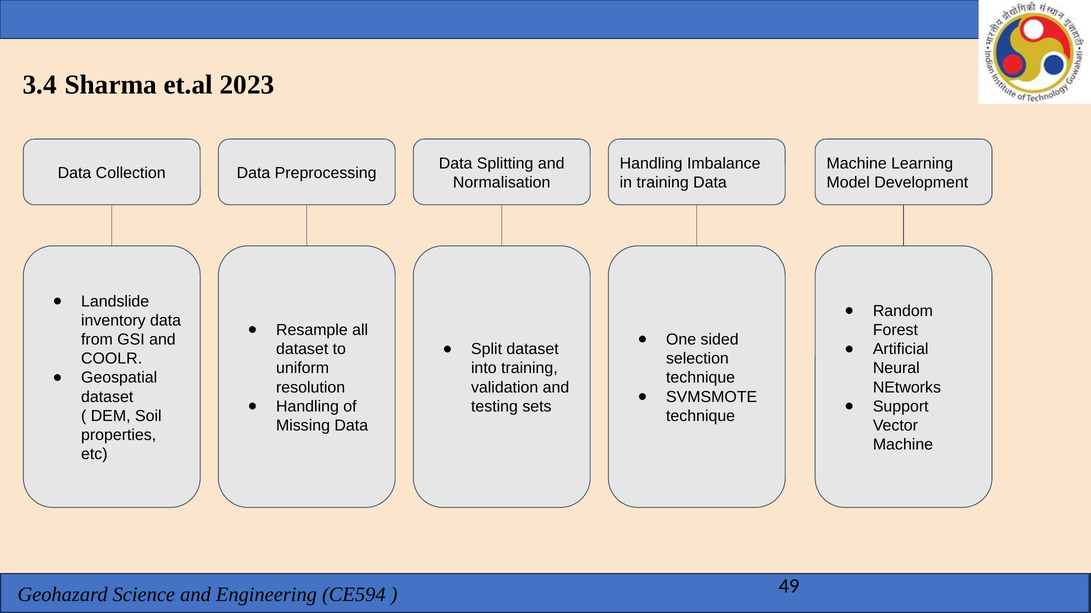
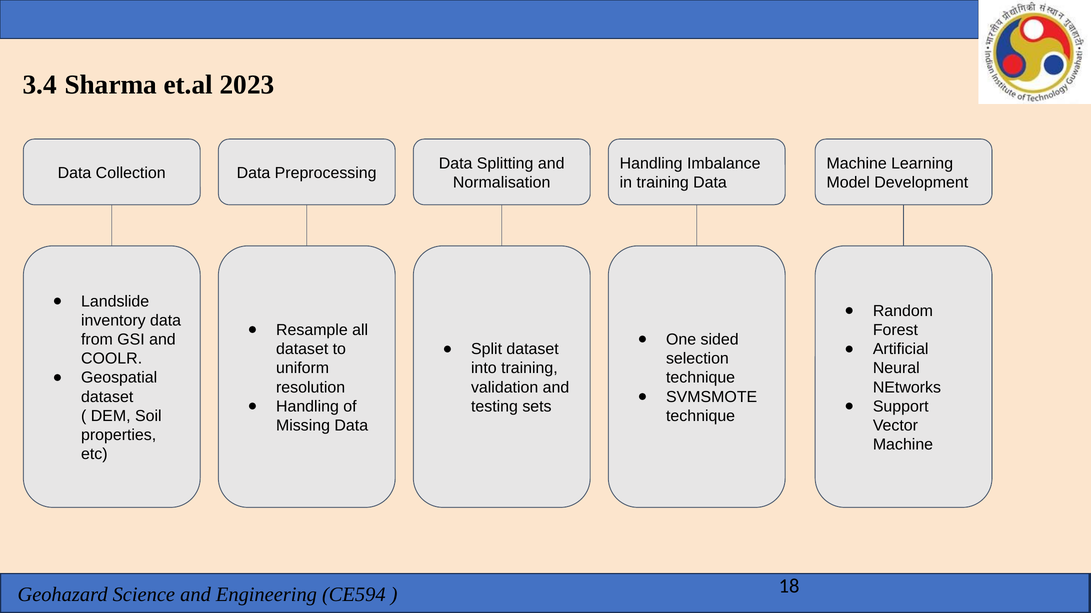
49: 49 -> 18
